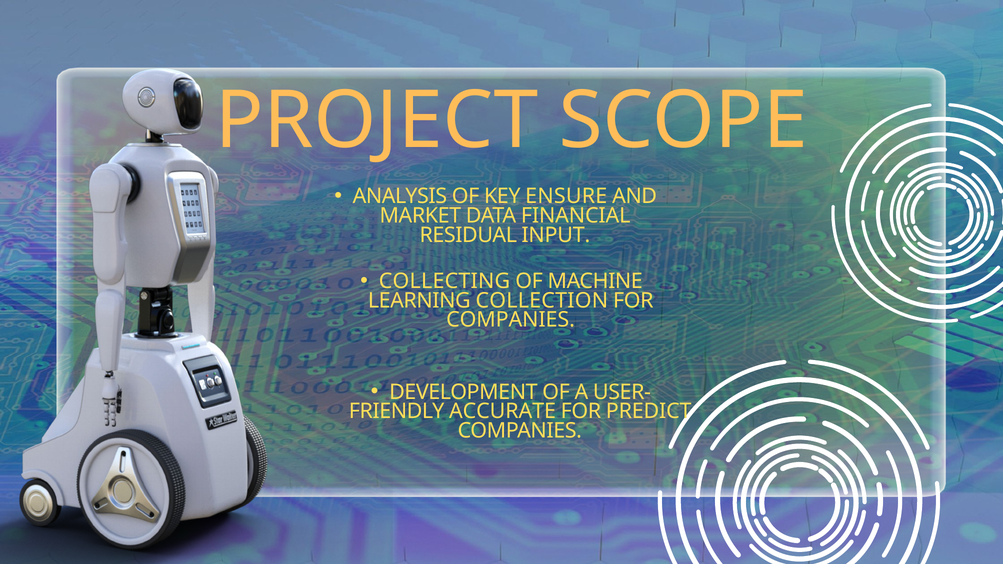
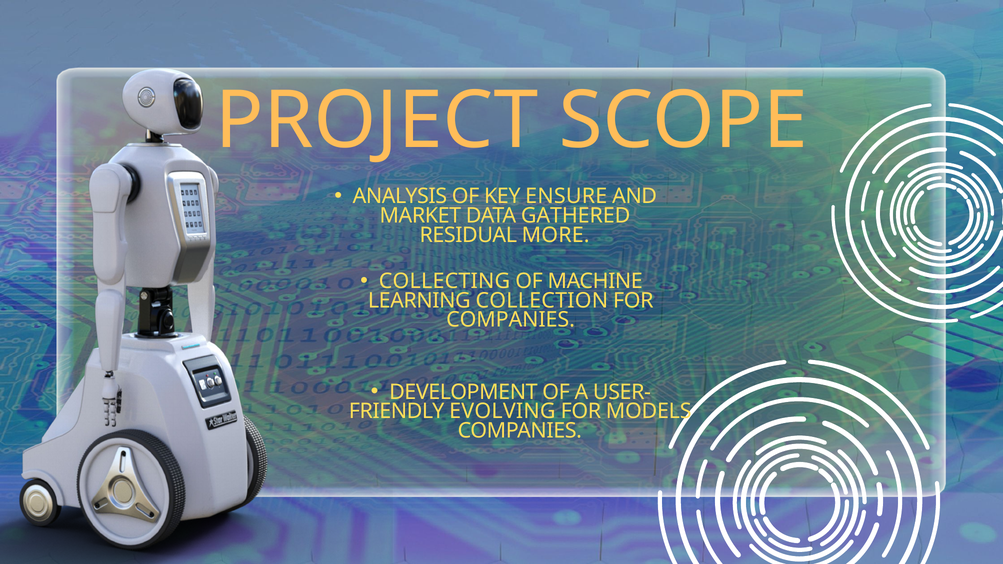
FINANCIAL: FINANCIAL -> GATHERED
INPUT: INPUT -> MORE
ACCURATE: ACCURATE -> EVOLVING
PREDICT: PREDICT -> MODELS
